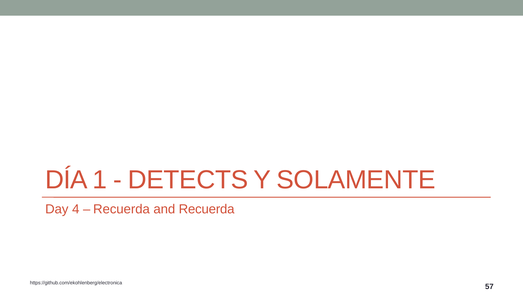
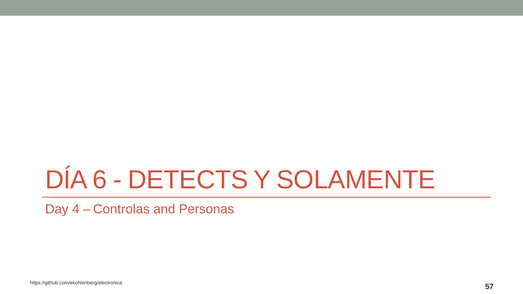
1: 1 -> 6
Recuerda at (121, 209): Recuerda -> Controlas
and Recuerda: Recuerda -> Personas
